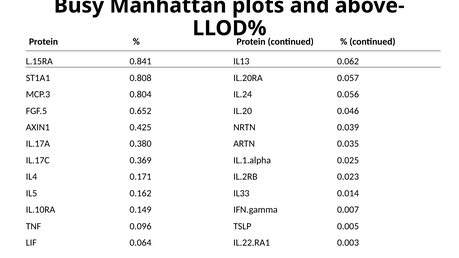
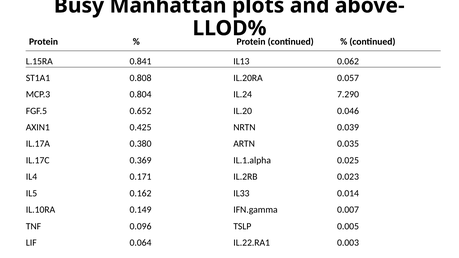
0.056: 0.056 -> 7.290
